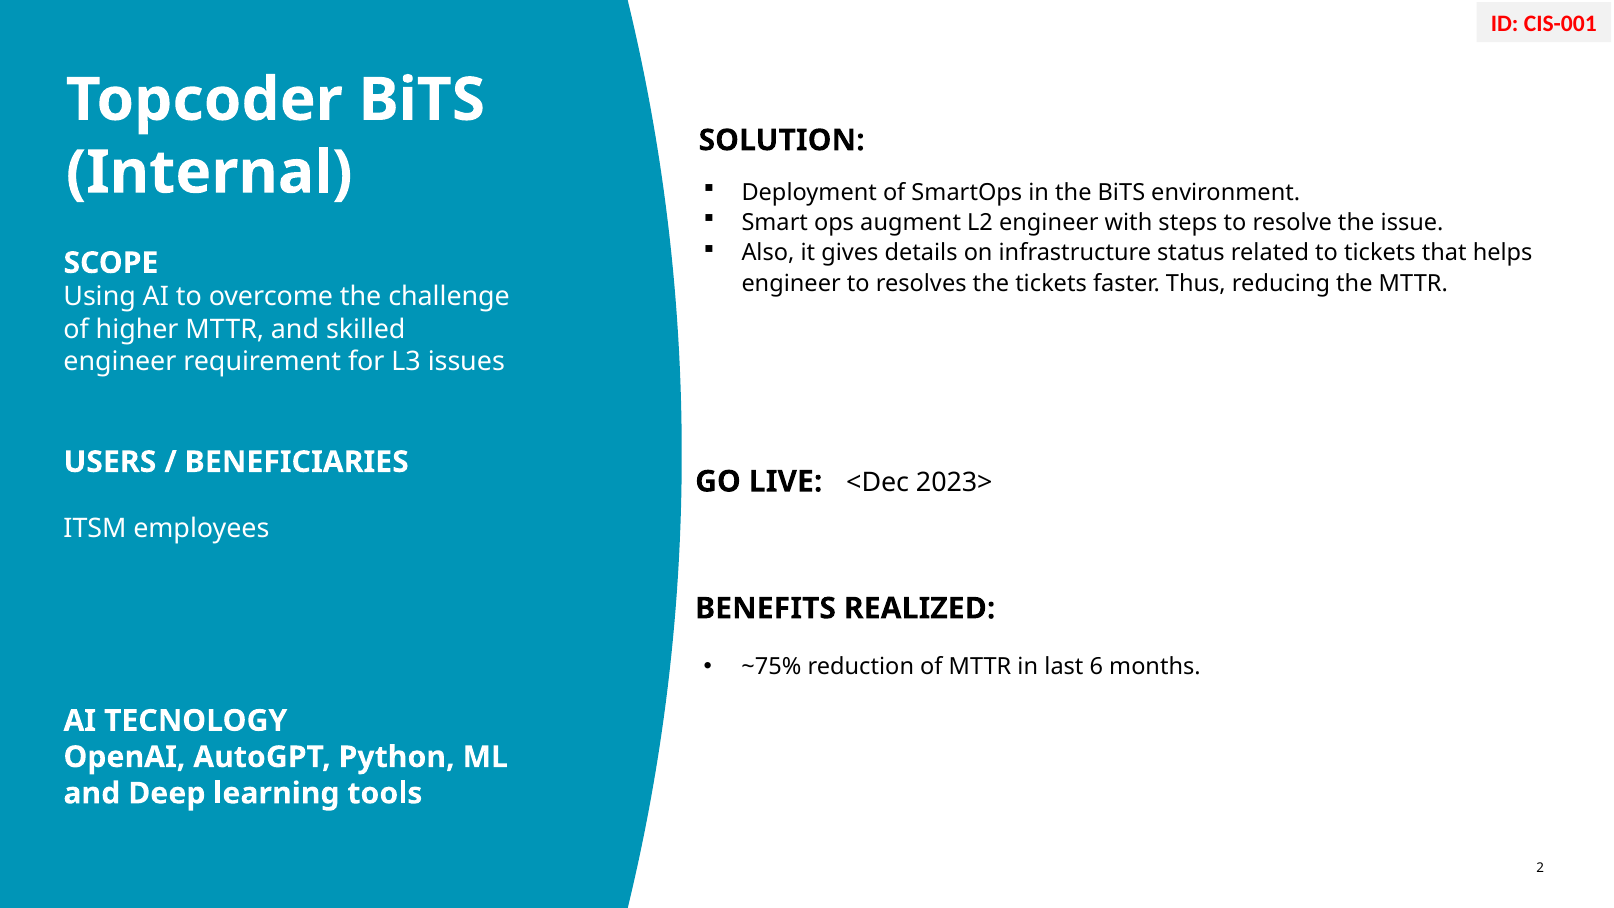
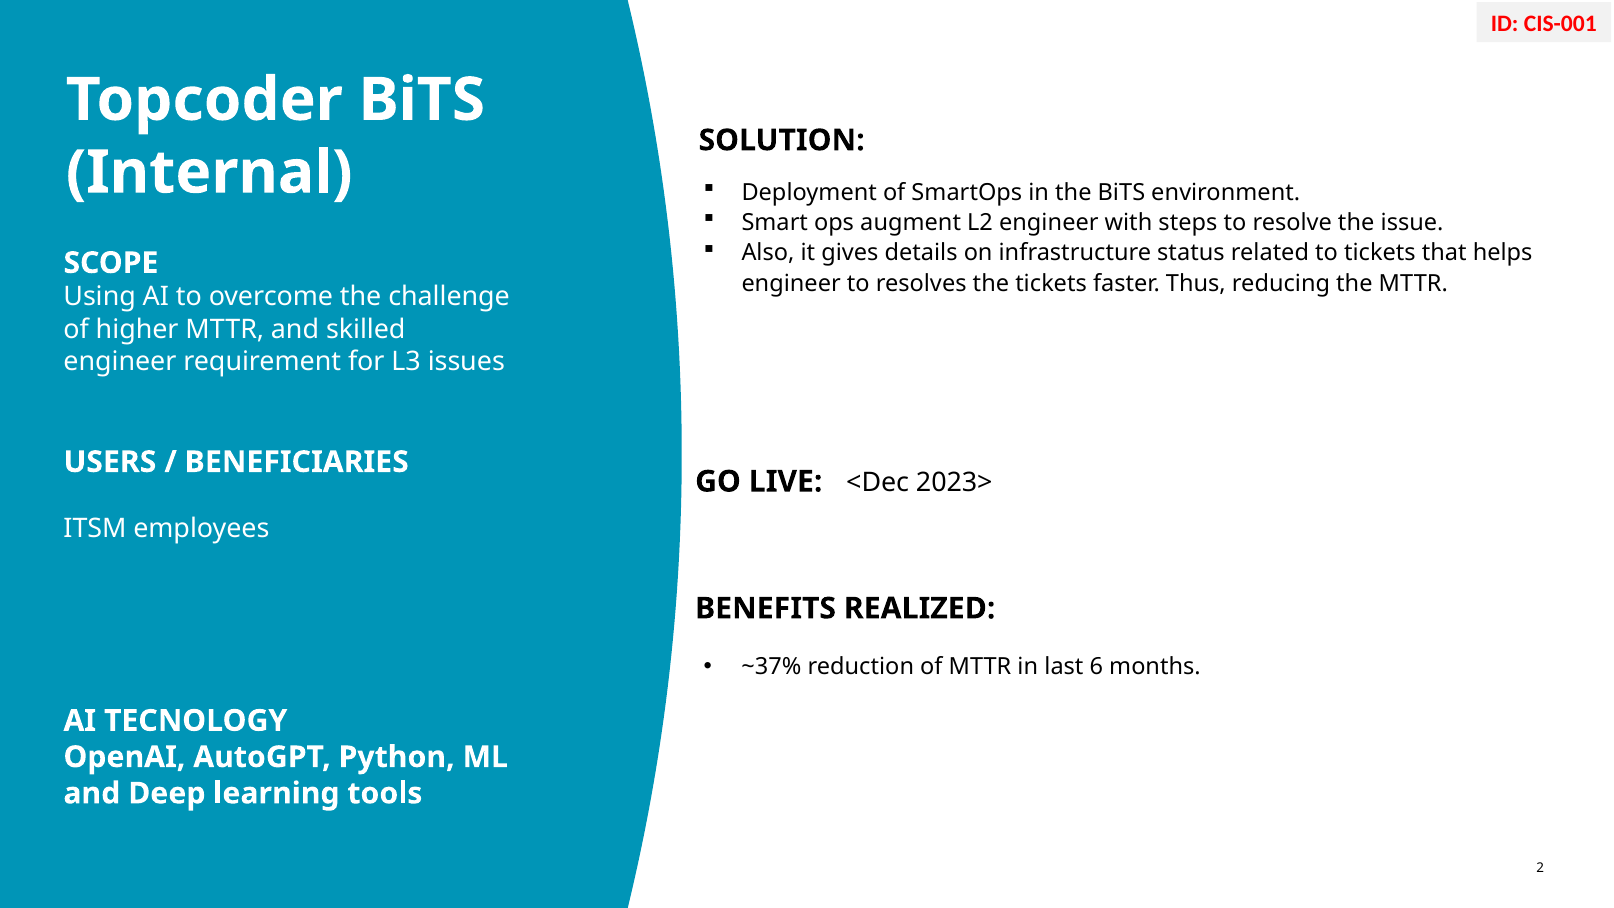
~75%: ~75% -> ~37%
